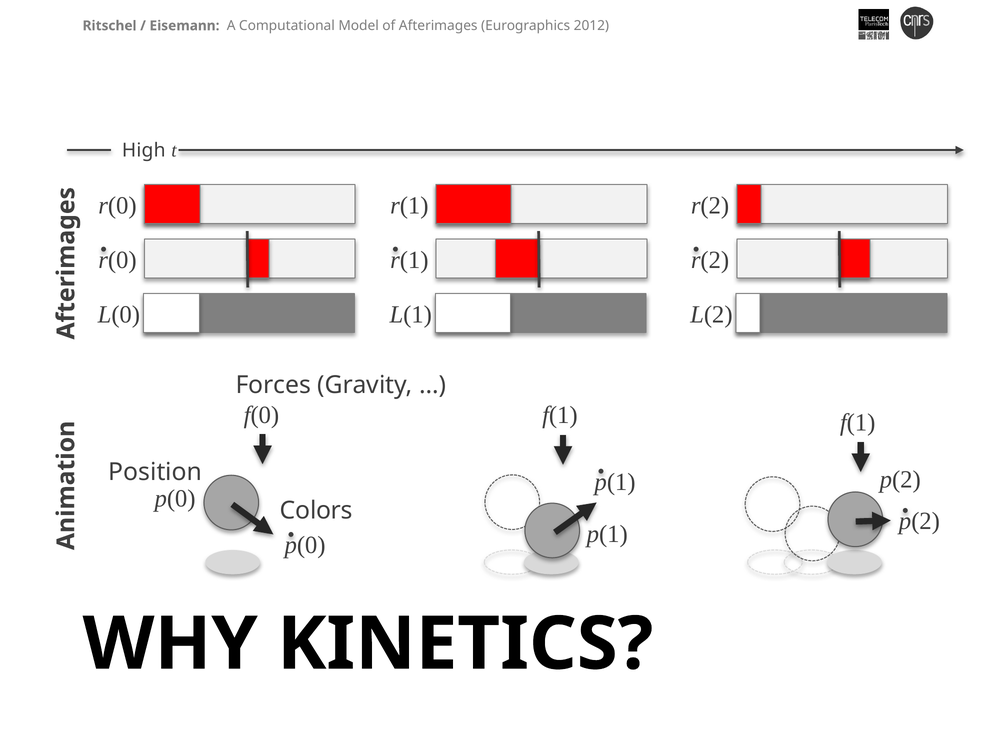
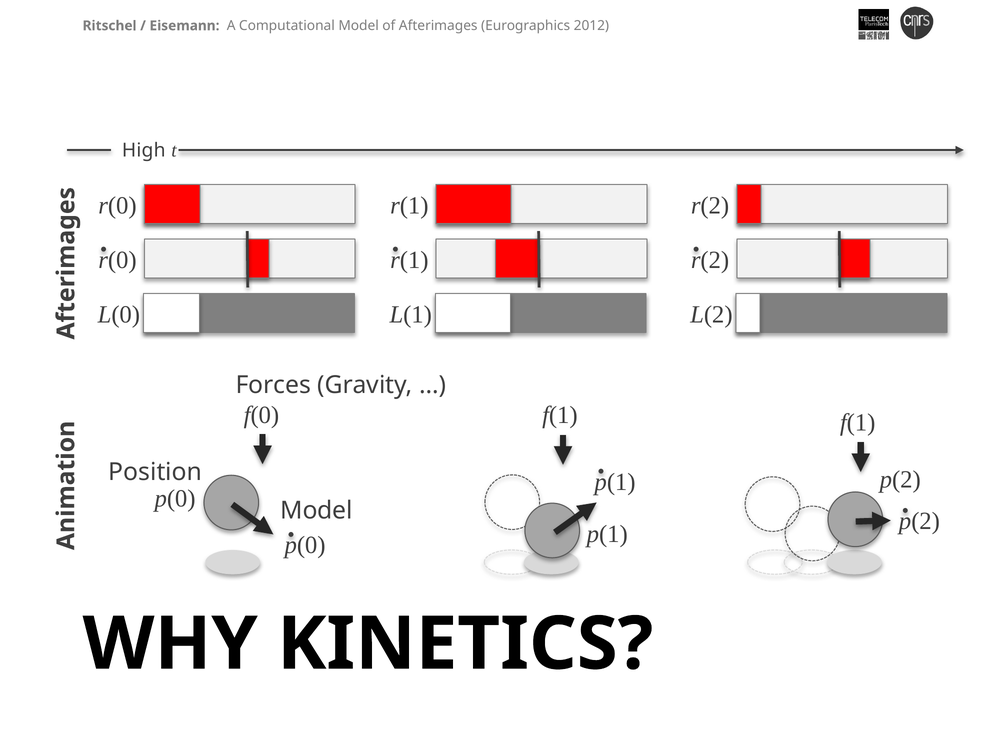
Colors at (316, 511): Colors -> Model
